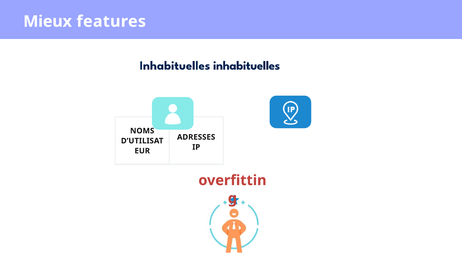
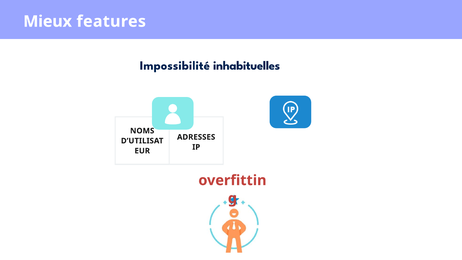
Inhabituelles at (175, 65): Inhabituelles -> Impossibilité
